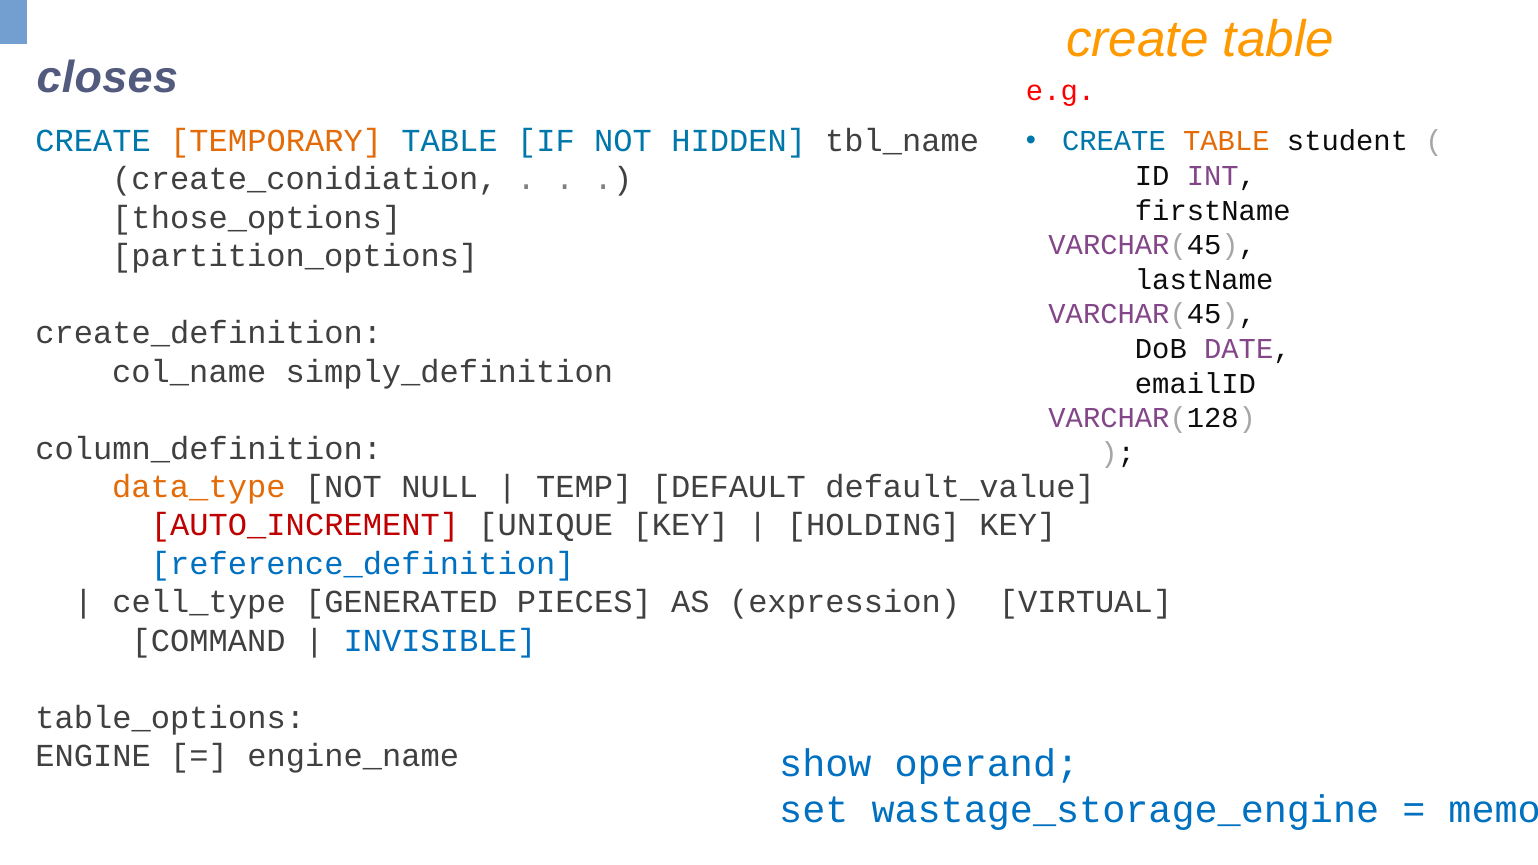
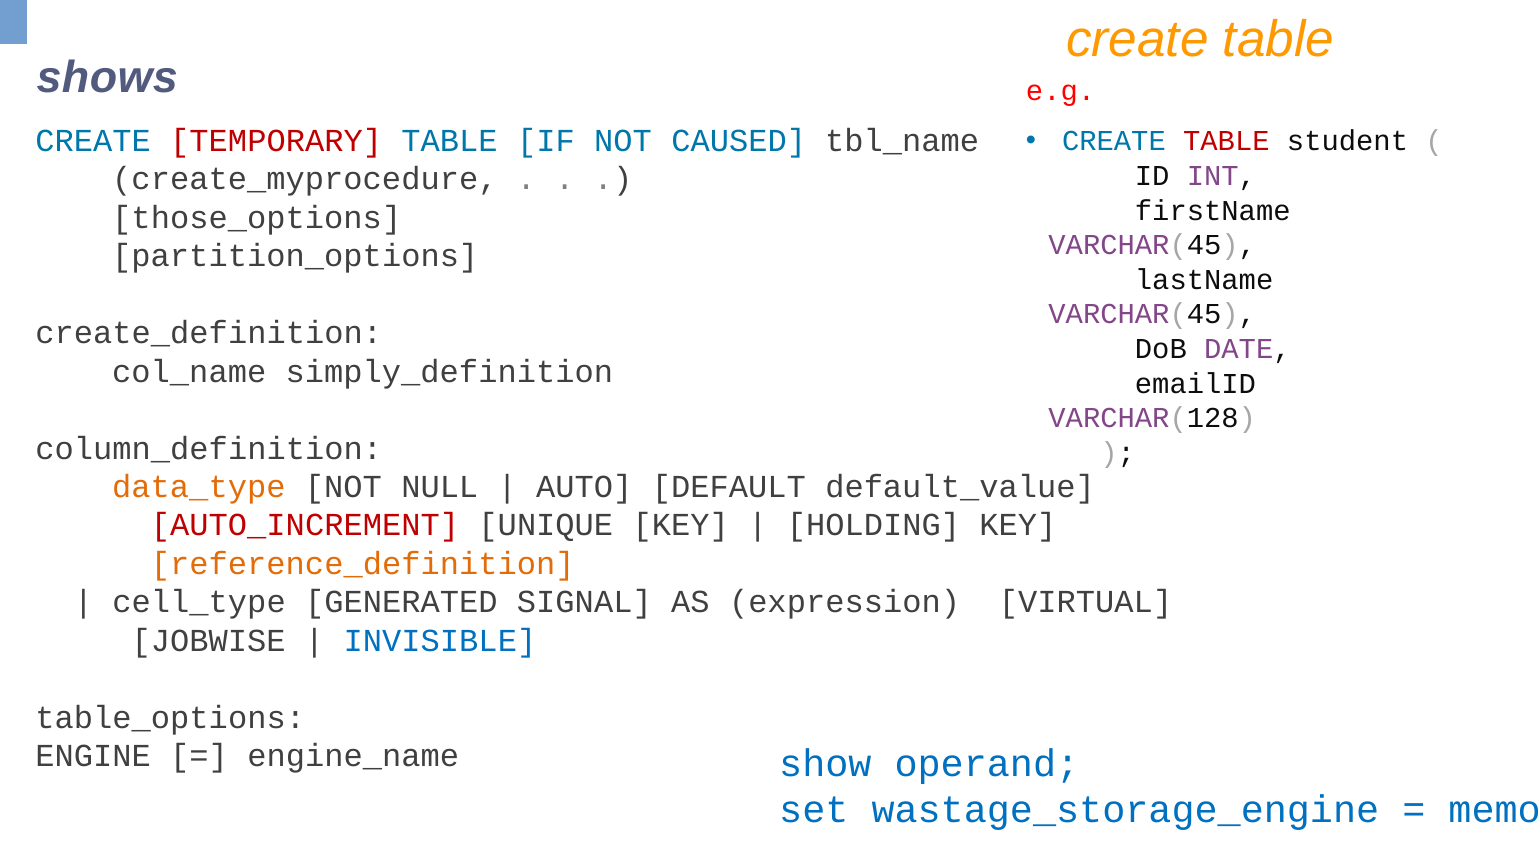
closes: closes -> shows
TABLE at (1226, 141) colour: orange -> red
TEMPORARY colour: orange -> red
HIDDEN: HIDDEN -> CAUSED
create_conidiation: create_conidiation -> create_myprocedure
TEMP: TEMP -> AUTO
reference_definition colour: blue -> orange
PIECES: PIECES -> SIGNAL
COMMAND: COMMAND -> JOBWISE
